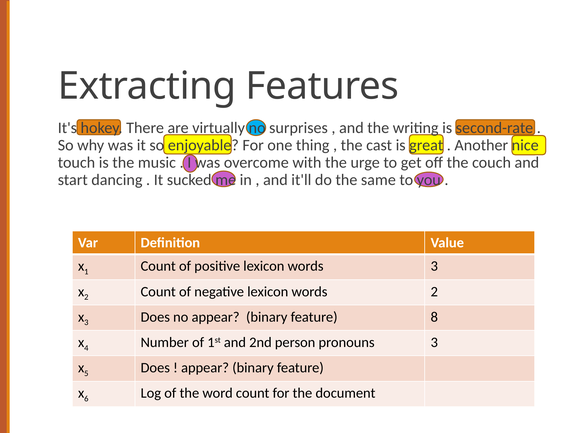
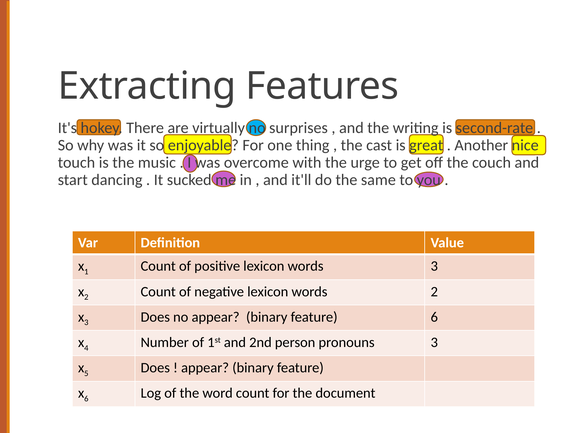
feature 8: 8 -> 6
